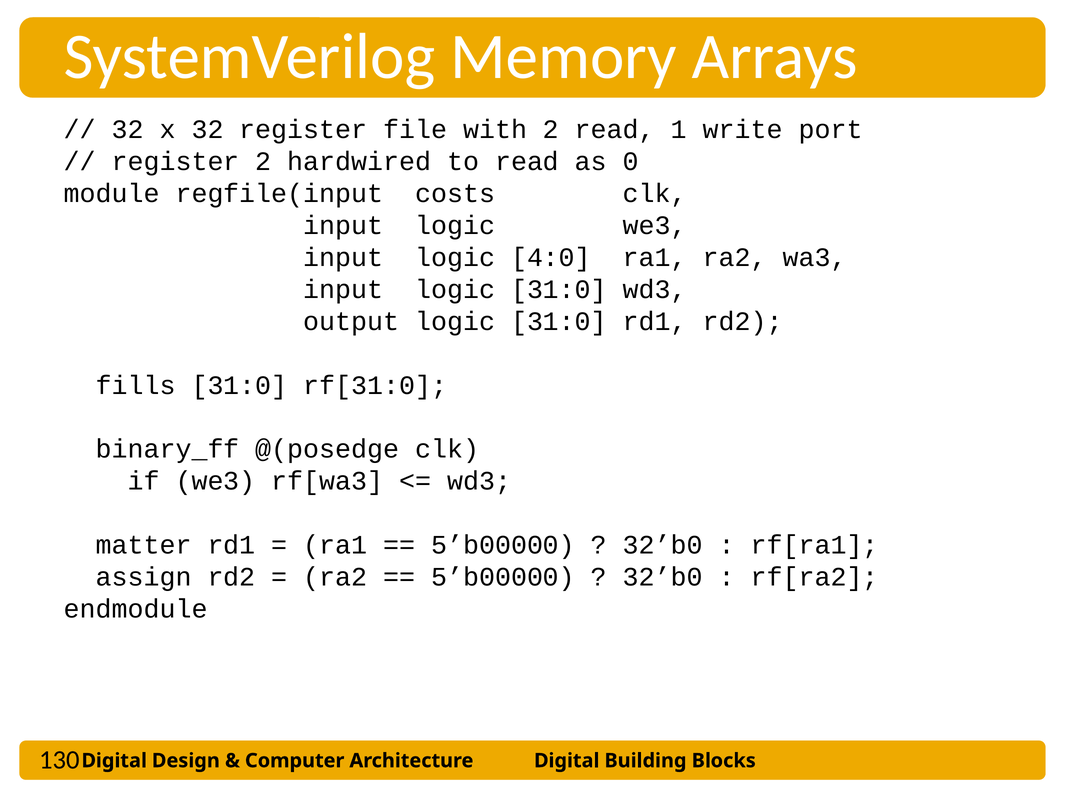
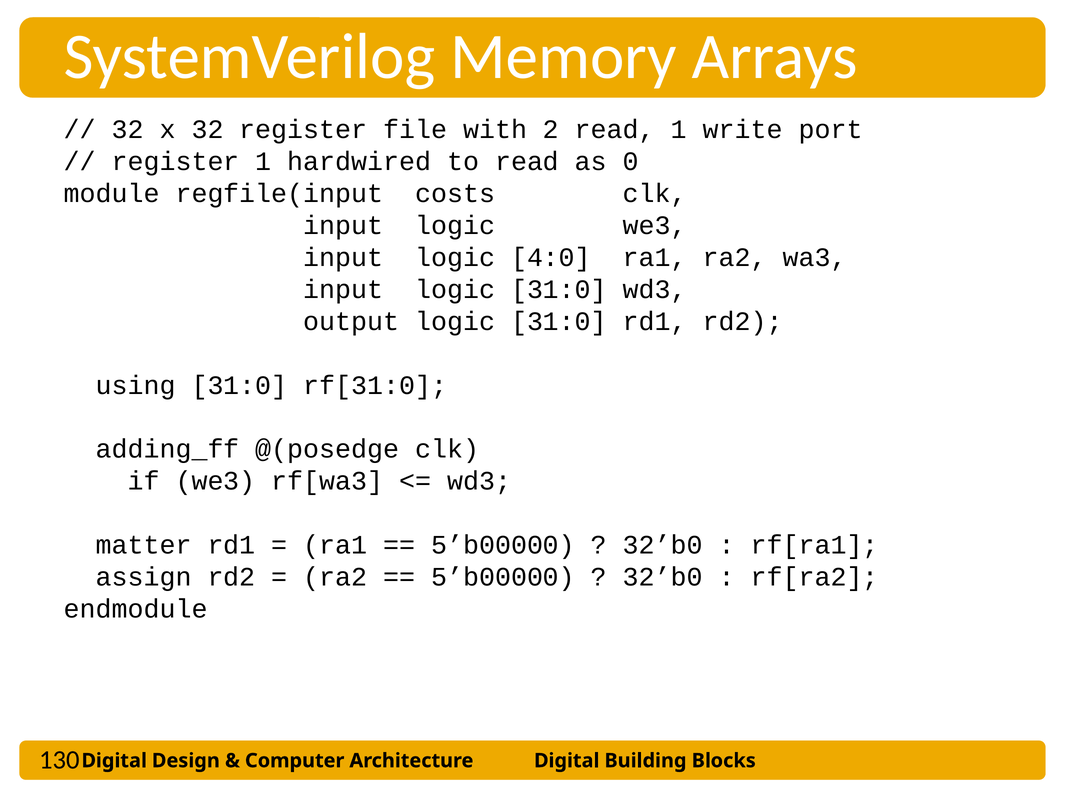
register 2: 2 -> 1
fills: fills -> using
binary_ff: binary_ff -> adding_ff
